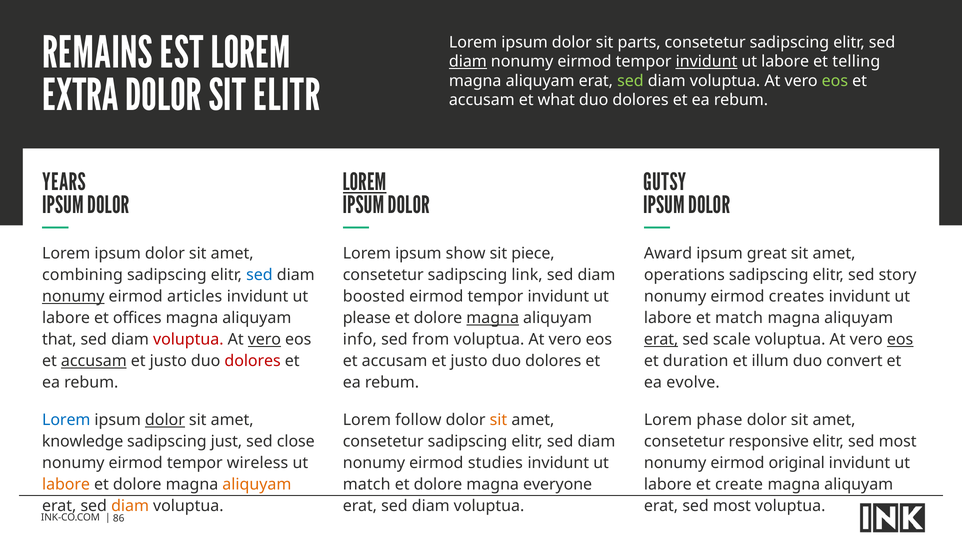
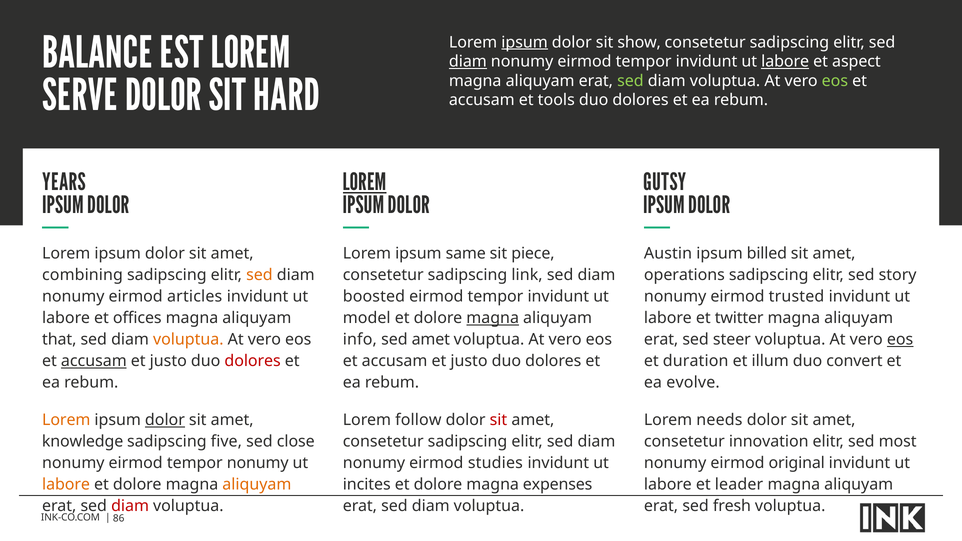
REMAINS: REMAINS -> BALANCE
ipsum at (525, 42) underline: none -> present
parts: parts -> show
invidunt at (707, 62) underline: present -> none
labore at (785, 62) underline: none -> present
telling: telling -> aspect
EXTRA: EXTRA -> SERVE
SIT ELITR: ELITR -> HARD
what: what -> tools
show: show -> same
Award: Award -> Austin
great: great -> billed
sed at (259, 275) colour: blue -> orange
nonumy at (73, 297) underline: present -> none
creates: creates -> trusted
please: please -> model
et match: match -> twitter
voluptua at (188, 340) colour: red -> orange
vero at (264, 340) underline: present -> none
sed from: from -> amet
erat at (661, 340) underline: present -> none
scale: scale -> steer
Lorem at (66, 420) colour: blue -> orange
sit at (498, 420) colour: orange -> red
phase: phase -> needs
just: just -> five
responsive: responsive -> innovation
tempor wireless: wireless -> nonumy
match at (367, 485): match -> incites
everyone: everyone -> expenses
create: create -> leader
diam at (130, 506) colour: orange -> red
erat sed most: most -> fresh
